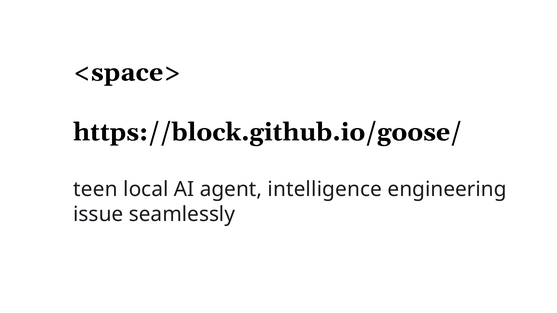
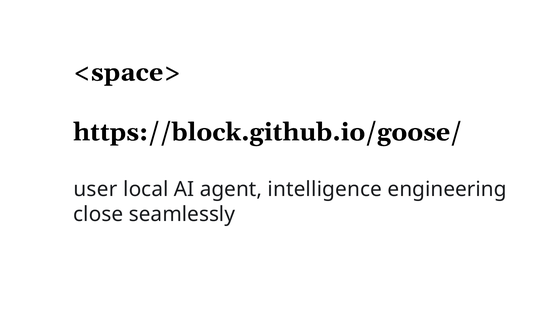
teen: teen -> user
issue: issue -> close
